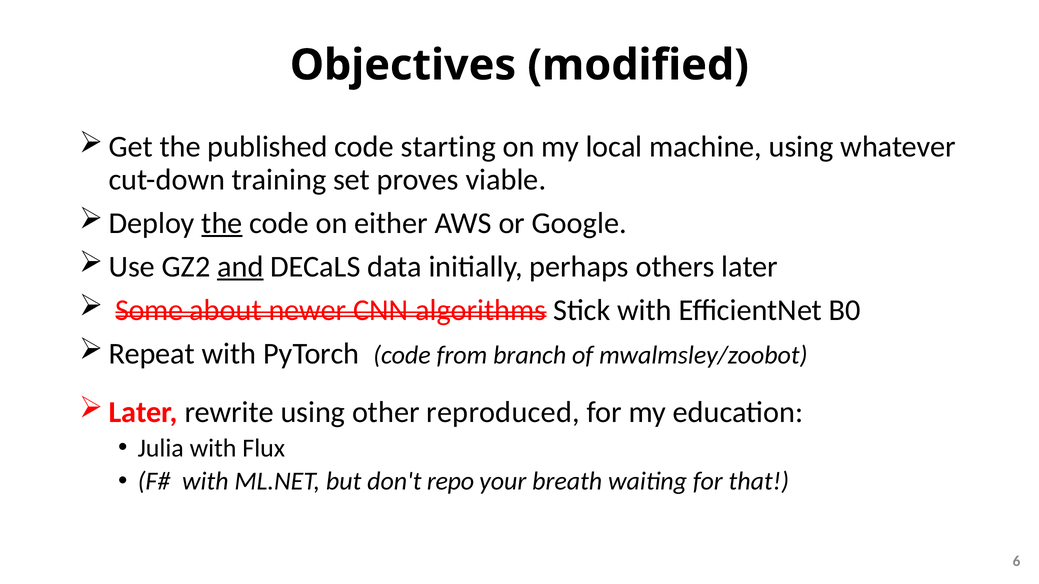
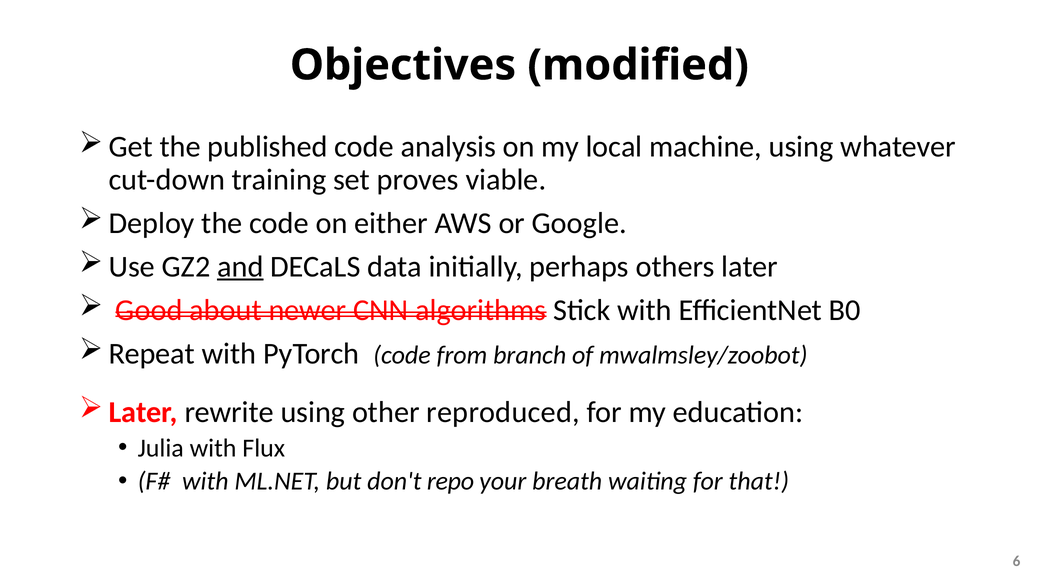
starting: starting -> analysis
the at (222, 223) underline: present -> none
Some: Some -> Good
